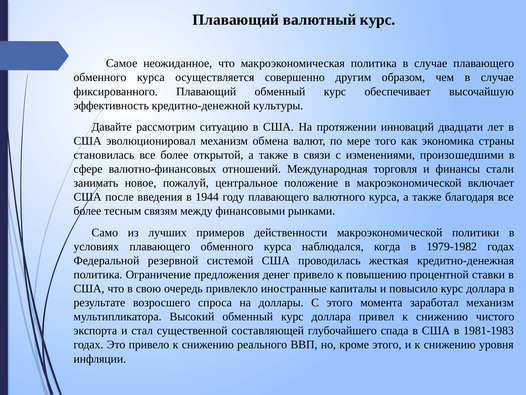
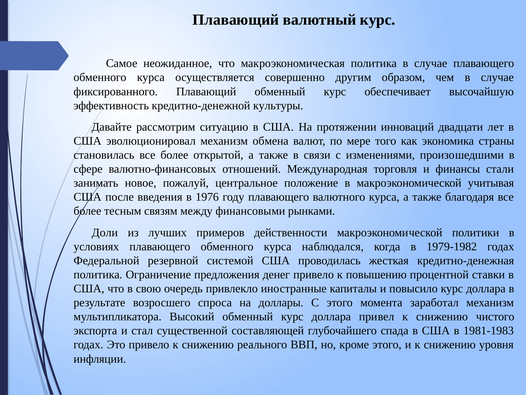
включает: включает -> учитывая
1944: 1944 -> 1976
Само: Само -> Доли
